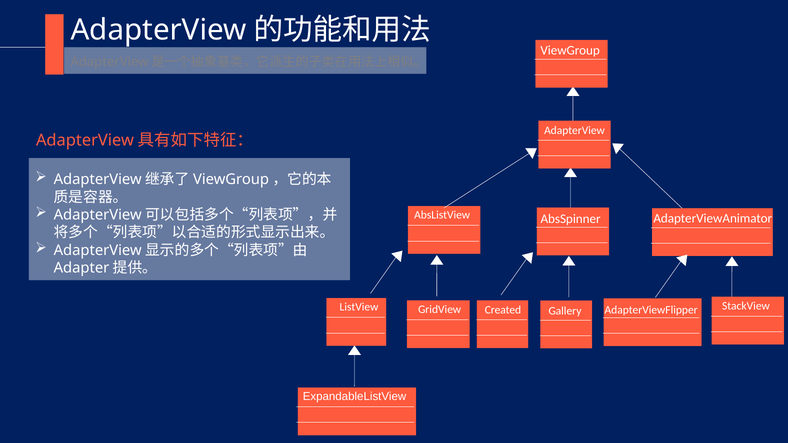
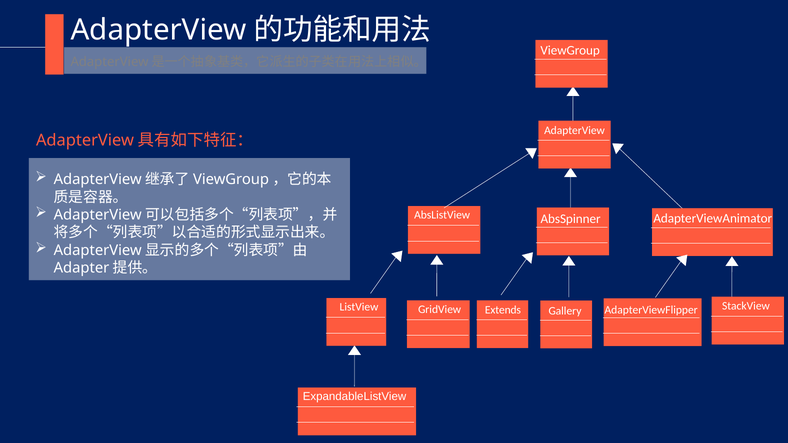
Created: Created -> Extends
